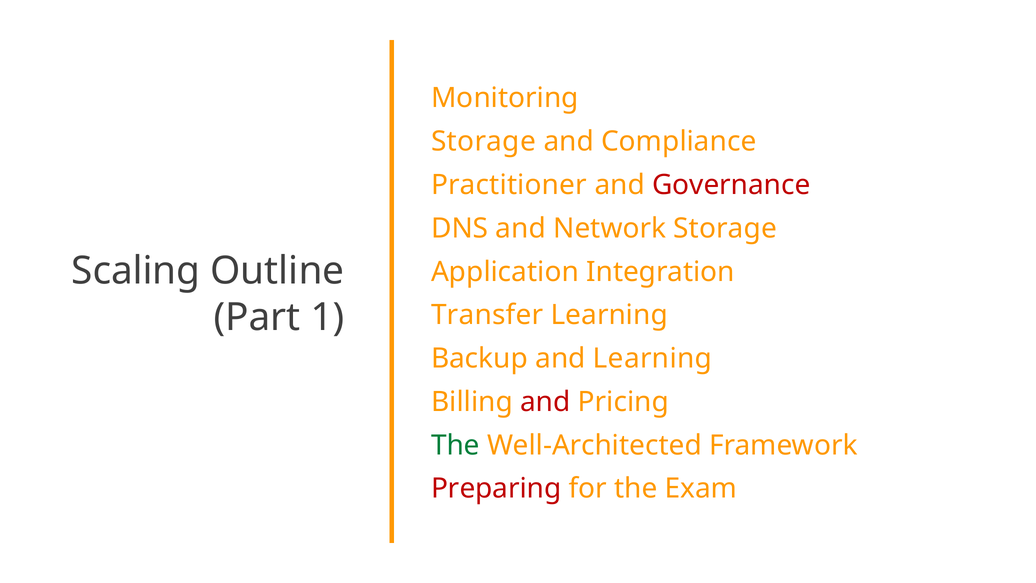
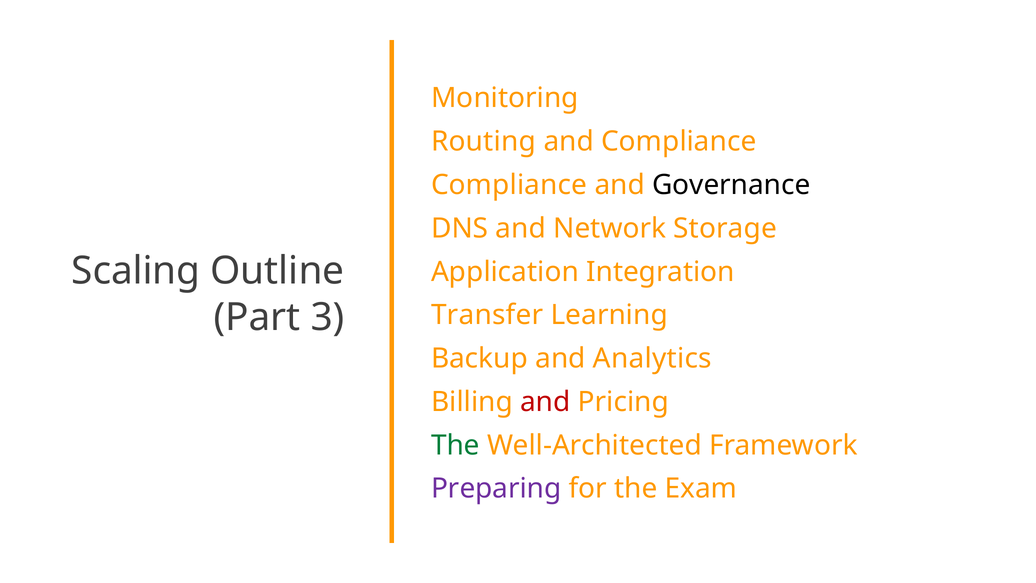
Storage at (484, 141): Storage -> Routing
Practitioner at (509, 185): Practitioner -> Compliance
Governance colour: red -> black
1: 1 -> 3
and Learning: Learning -> Analytics
Preparing colour: red -> purple
